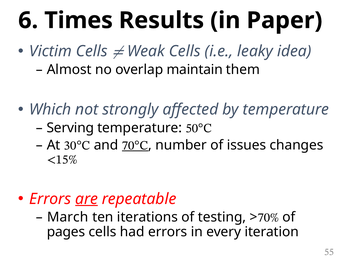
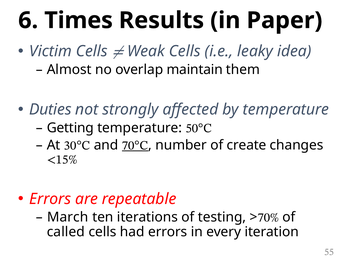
Which: Which -> Duties
Serving: Serving -> Getting
issues: issues -> create
are underline: present -> none
pages: pages -> called
